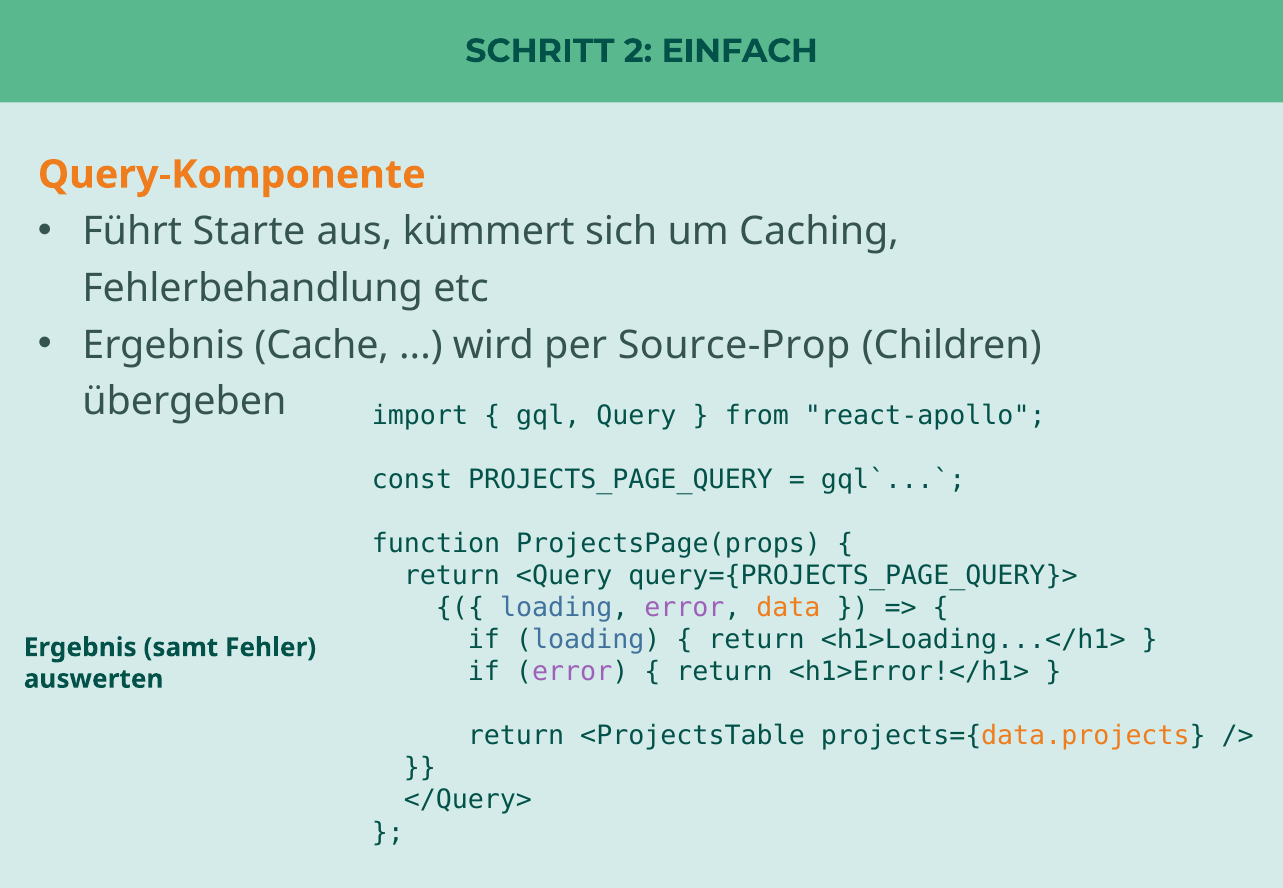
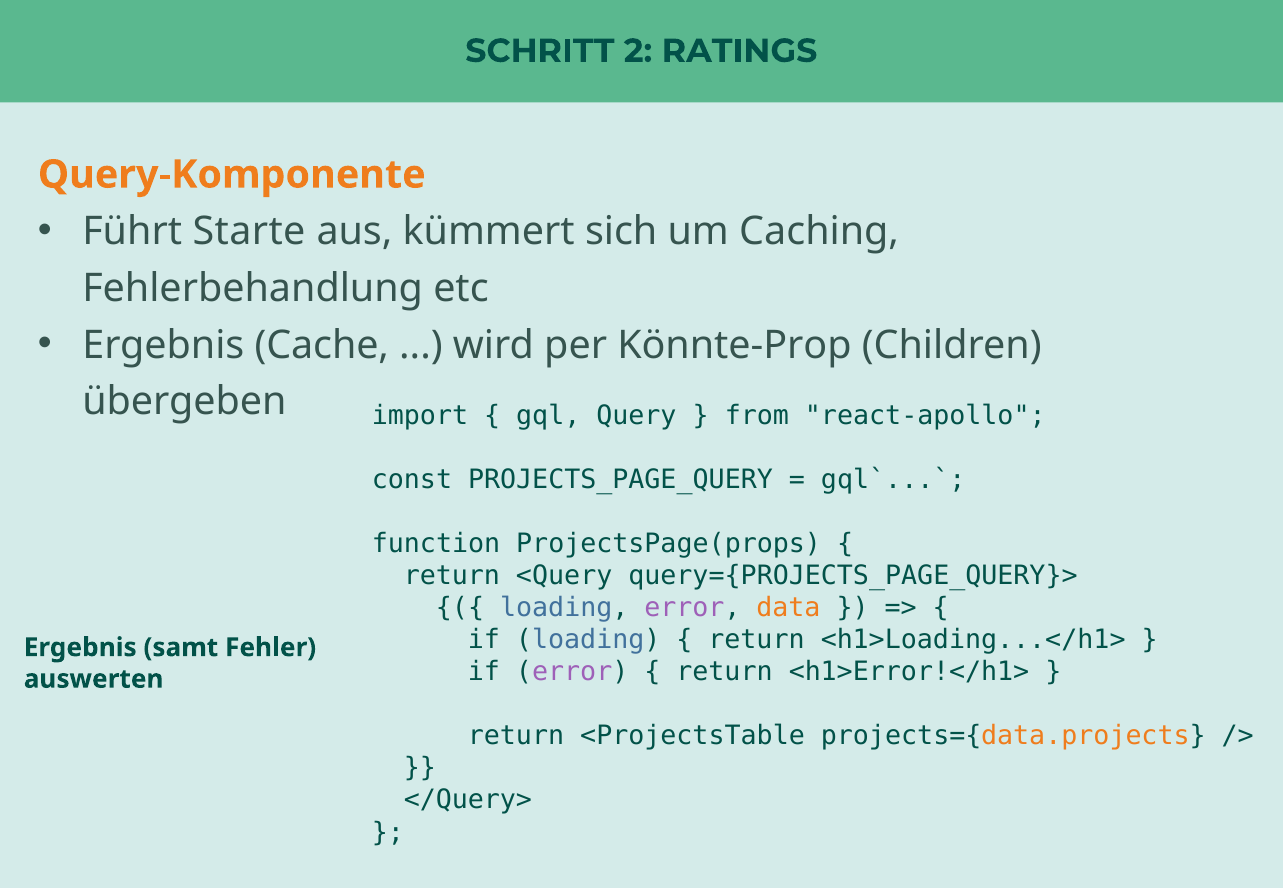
EINFACH: EINFACH -> RATINGS
Source-Prop: Source-Prop -> Könnte-Prop
